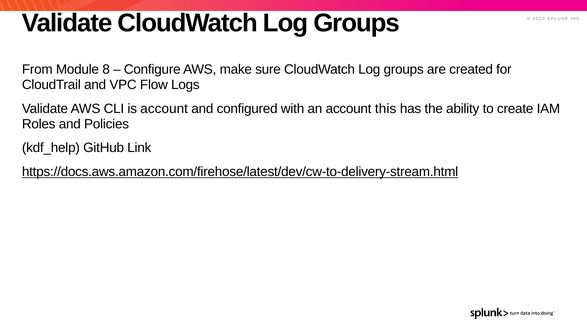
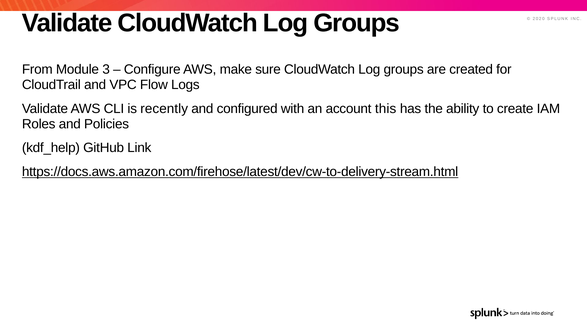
8: 8 -> 3
is account: account -> recently
